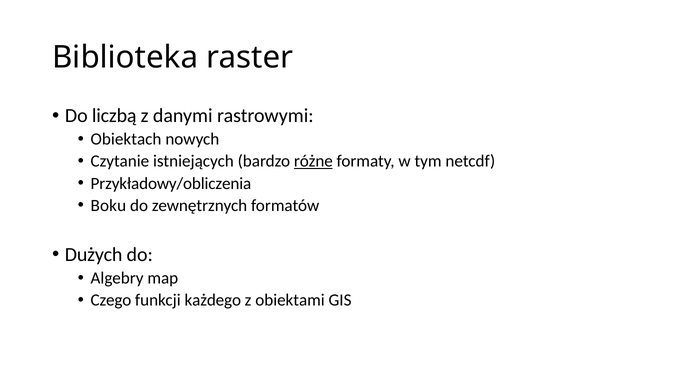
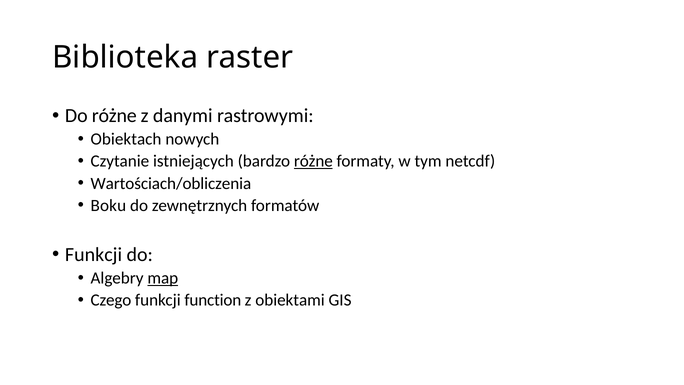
Do liczbą: liczbą -> różne
Przykładowy/obliczenia: Przykładowy/obliczenia -> Wartościach/obliczenia
Dużych at (94, 254): Dużych -> Funkcji
map underline: none -> present
każdego: każdego -> function
